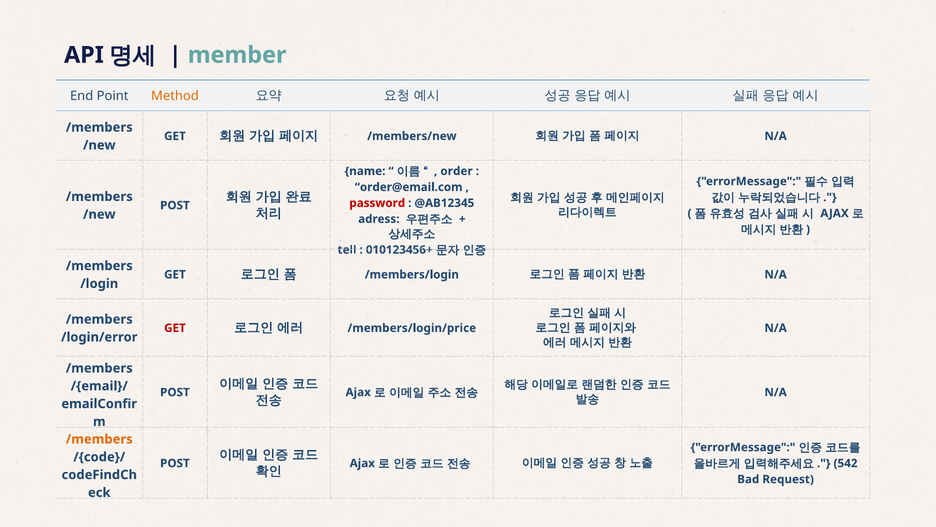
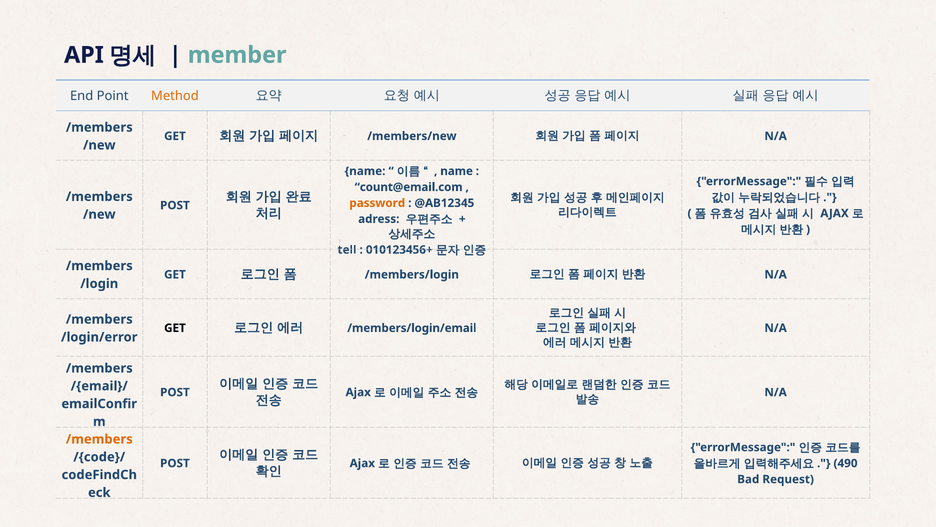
order at (457, 171): order -> name
order@email.com: order@email.com -> count@email.com
password colour: red -> orange
GET at (175, 328) colour: red -> black
/members/login/price: /members/login/price -> /members/login/email
542: 542 -> 490
